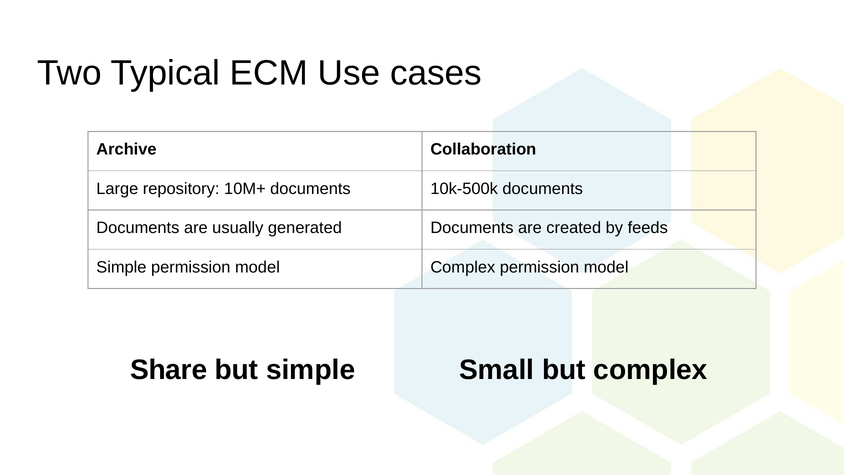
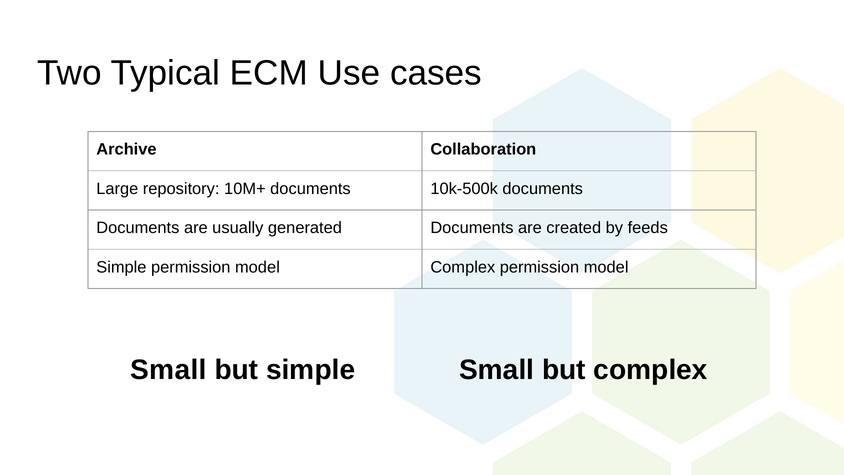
Share at (169, 370): Share -> Small
